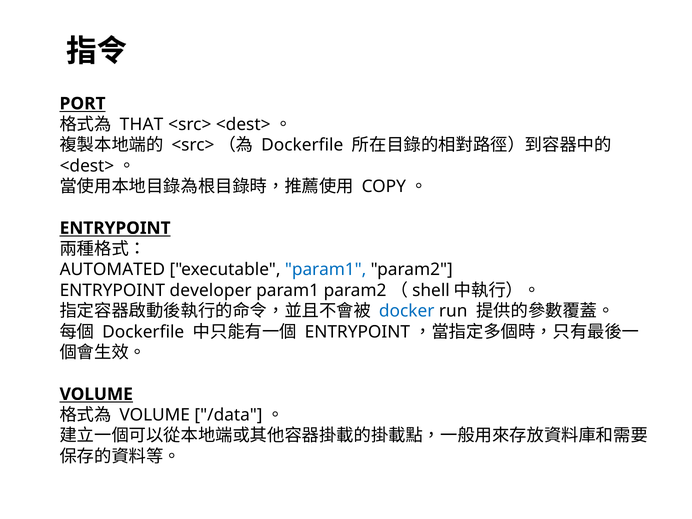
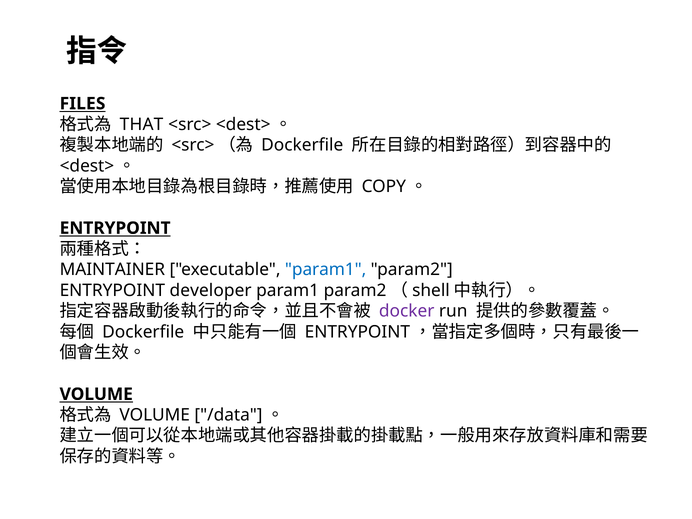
PORT: PORT -> FILES
AUTOMATED: AUTOMATED -> MAINTAINER
docker colour: blue -> purple
